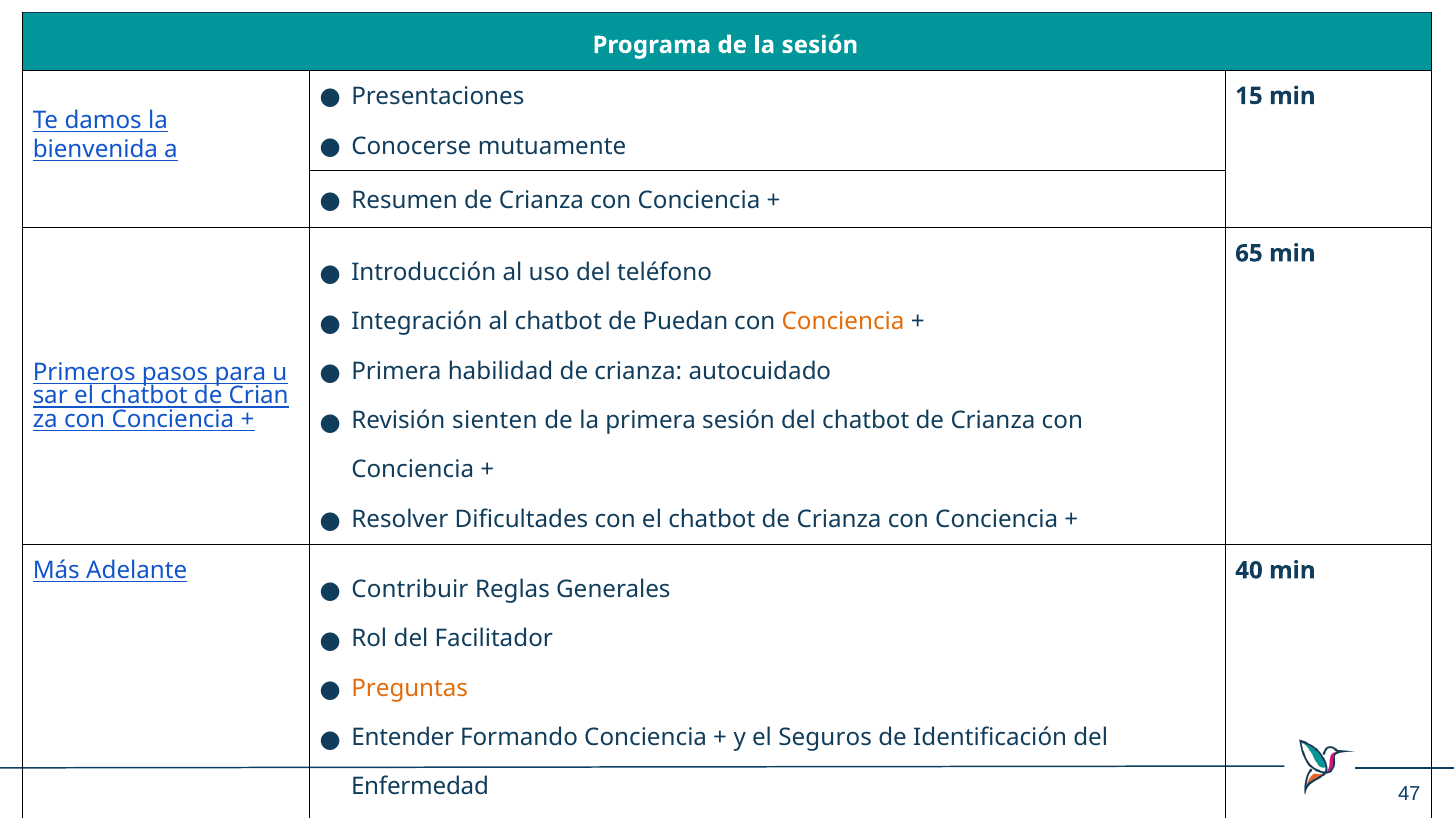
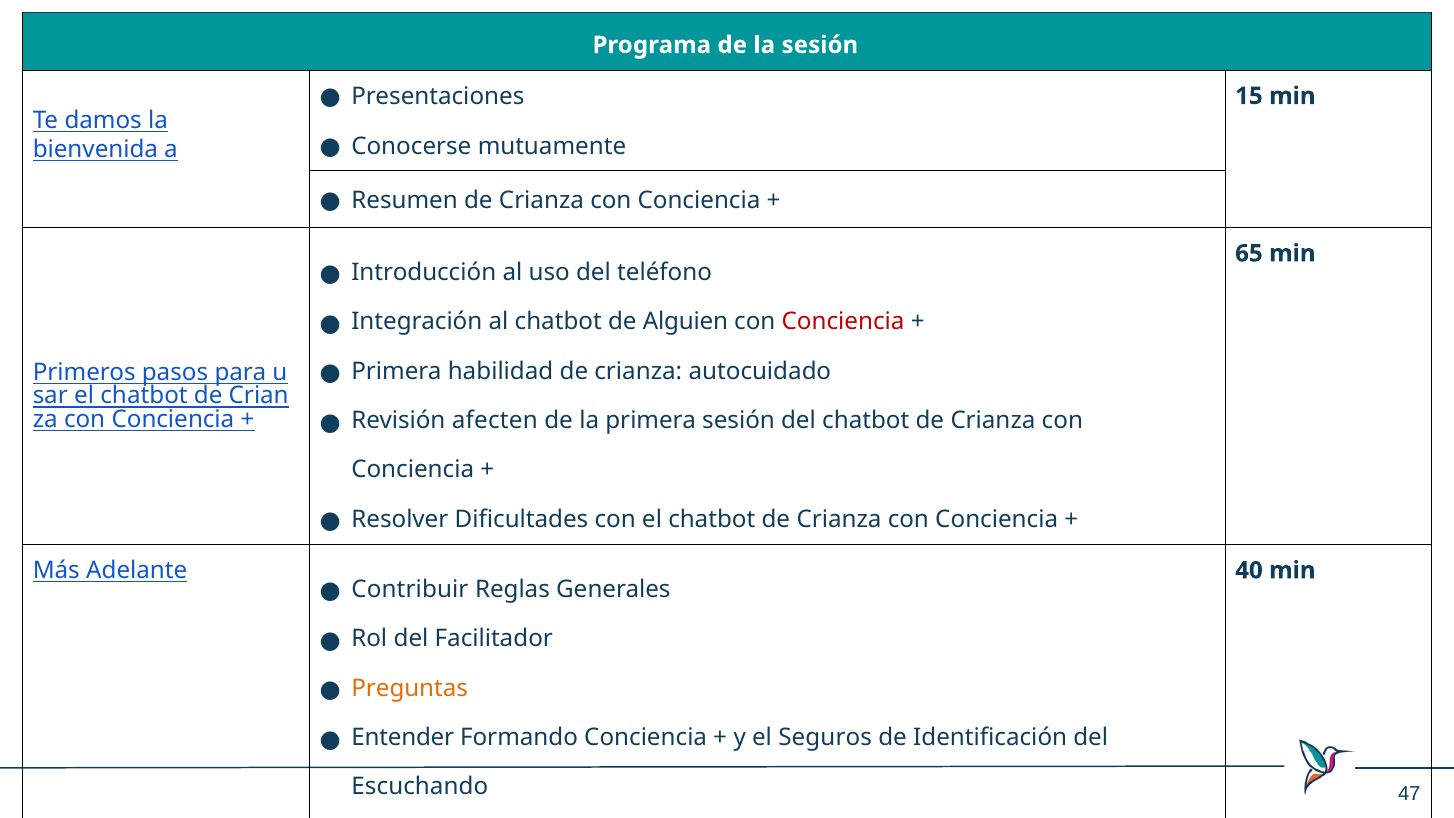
Puedan: Puedan -> Alguien
Conciencia at (843, 322) colour: orange -> red
sienten: sienten -> afecten
Enfermedad: Enfermedad -> Escuchando
